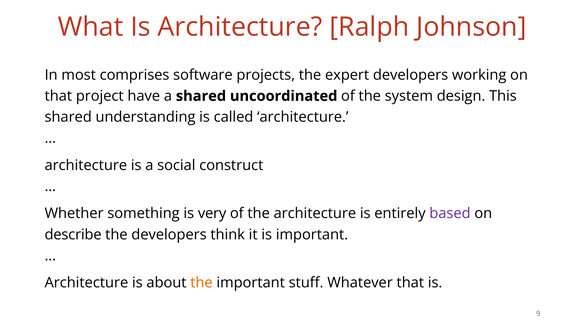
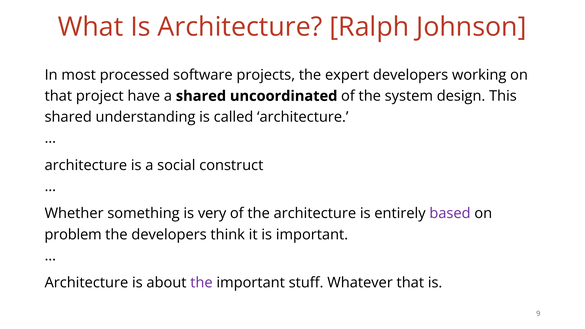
comprises: comprises -> processed
describe: describe -> problem
the at (201, 283) colour: orange -> purple
